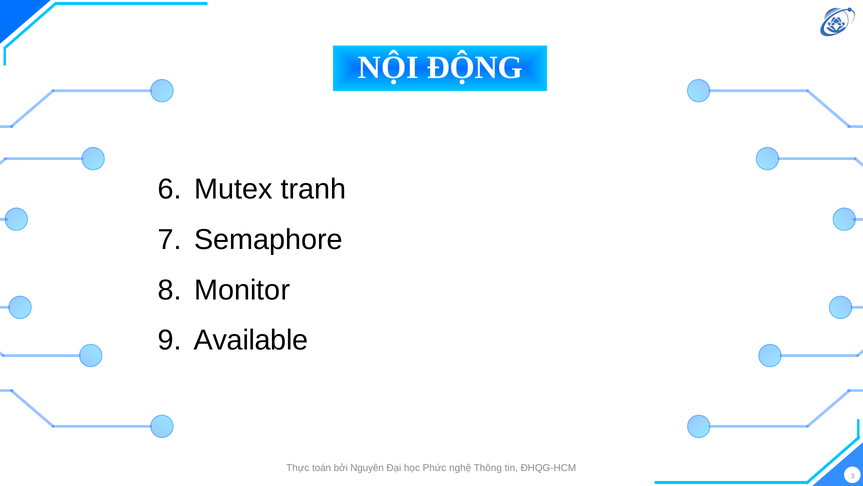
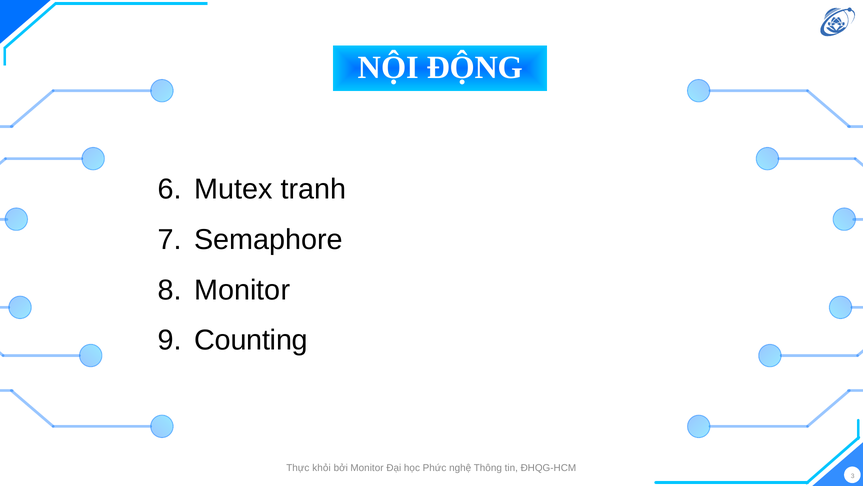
Available: Available -> Counting
toán: toán -> khỏi
bởi Nguyên: Nguyên -> Monitor
